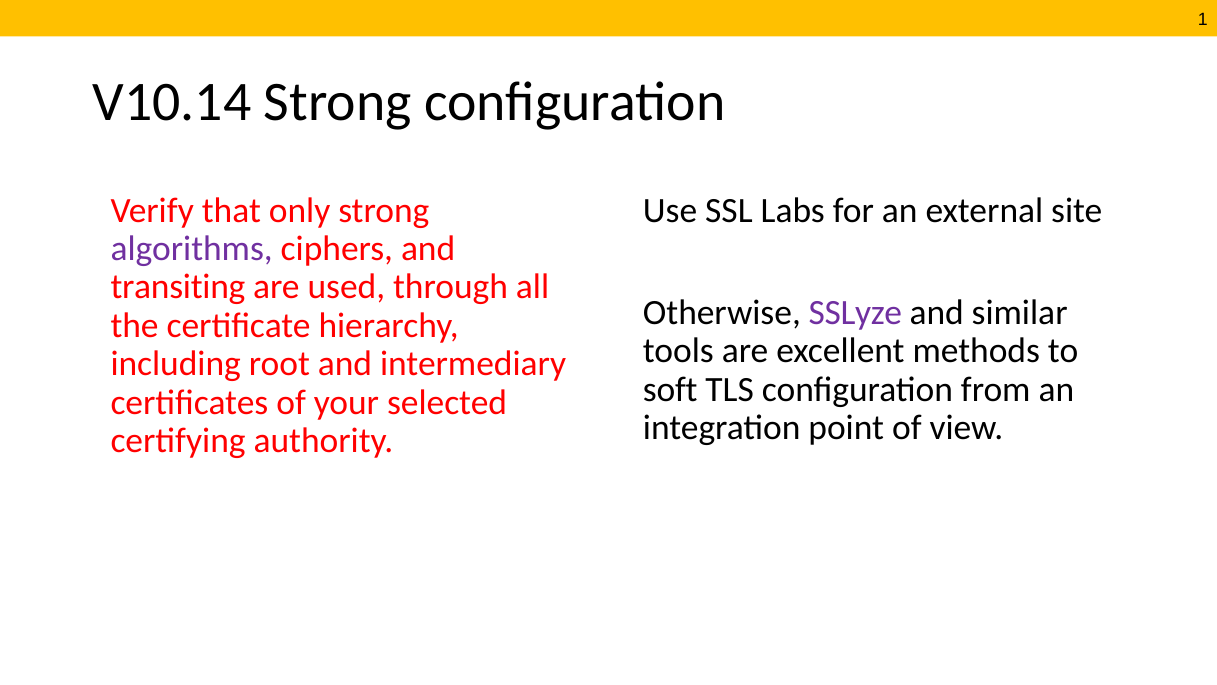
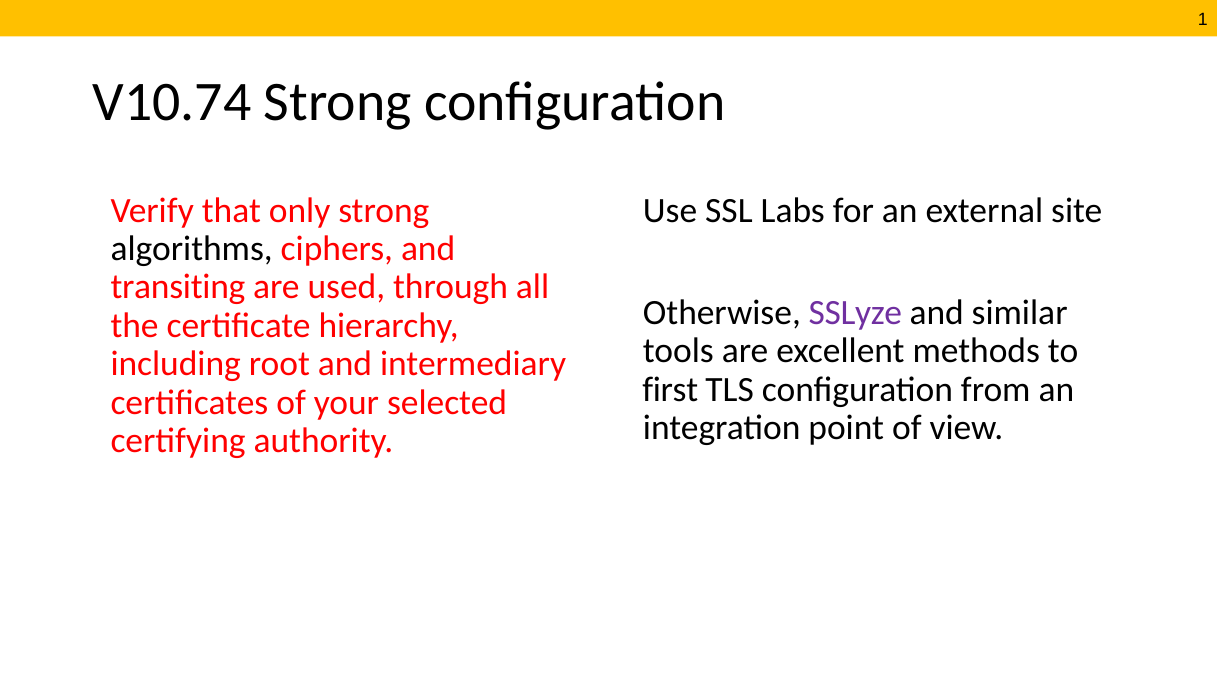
V10.14: V10.14 -> V10.74
algorithms colour: purple -> black
soft: soft -> first
